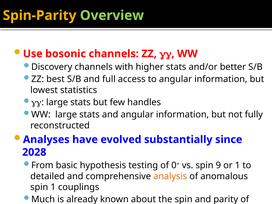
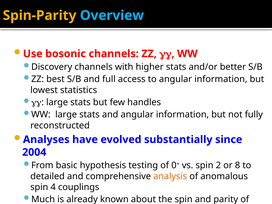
Overview colour: light green -> light blue
2028: 2028 -> 2004
9: 9 -> 2
or 1: 1 -> 8
spin 1: 1 -> 4
